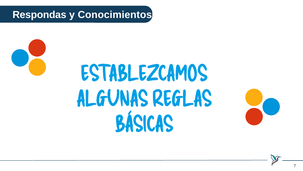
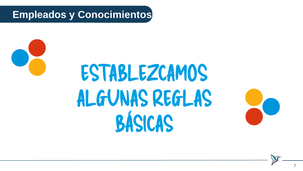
Respondas: Respondas -> Empleados
